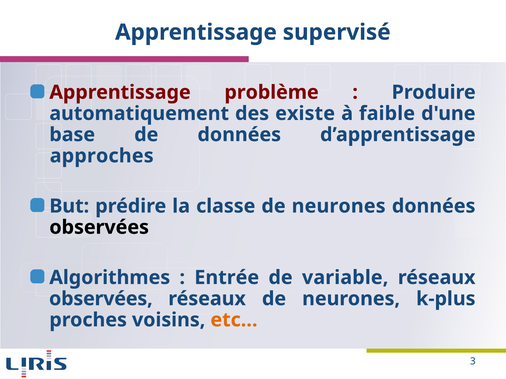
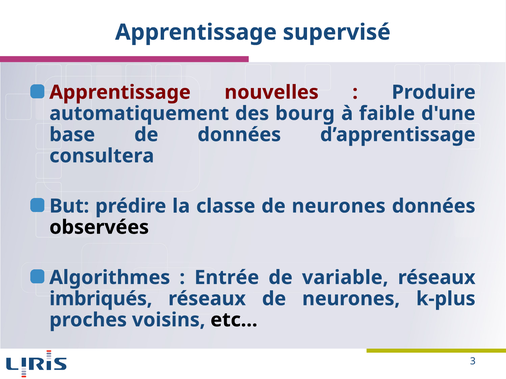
problème: problème -> nouvelles
existe: existe -> bourg
approches: approches -> consultera
observées at (101, 299): observées -> imbriqués
etc… colour: orange -> black
